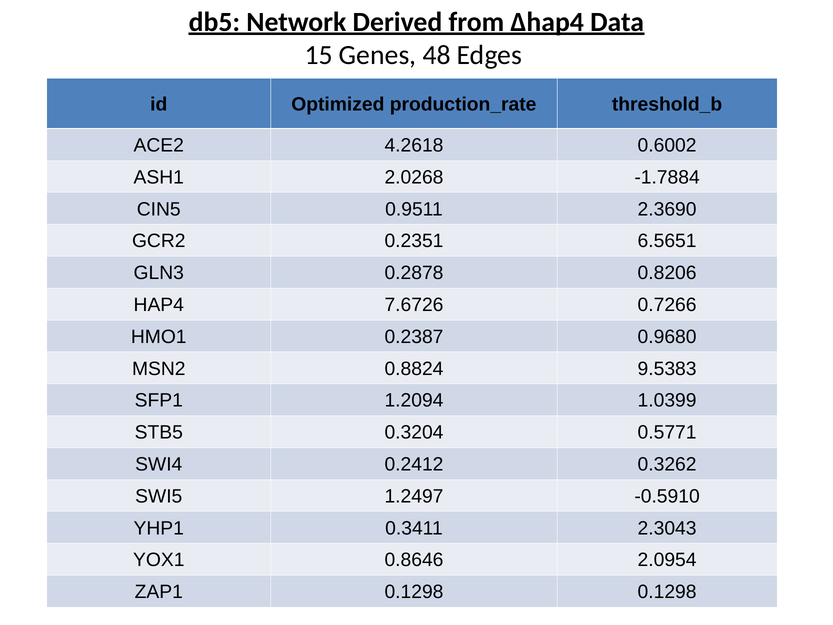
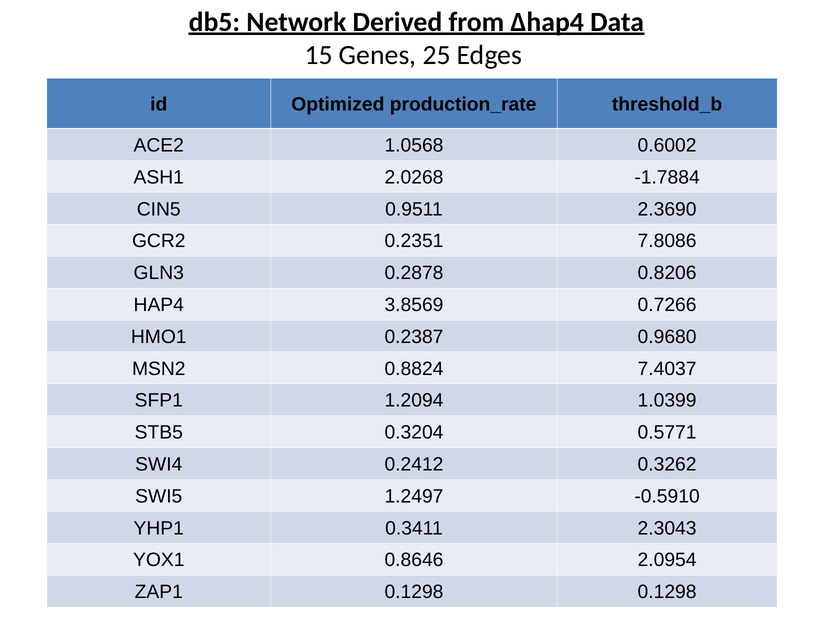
48: 48 -> 25
4.2618: 4.2618 -> 1.0568
6.5651: 6.5651 -> 7.8086
7.6726: 7.6726 -> 3.8569
9.5383: 9.5383 -> 7.4037
